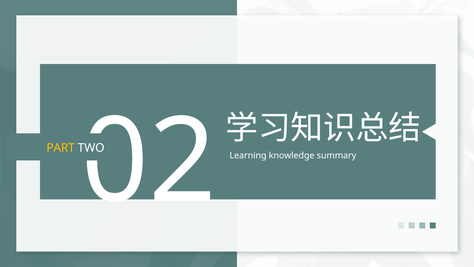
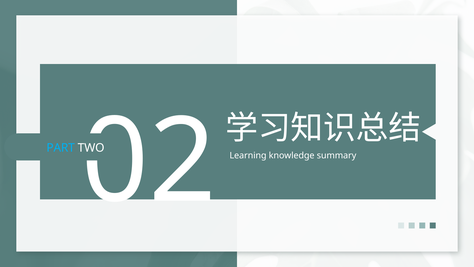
PART colour: yellow -> light blue
